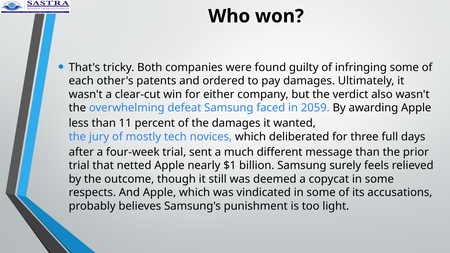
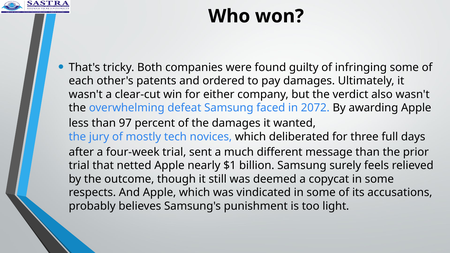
2059: 2059 -> 2072
11: 11 -> 97
